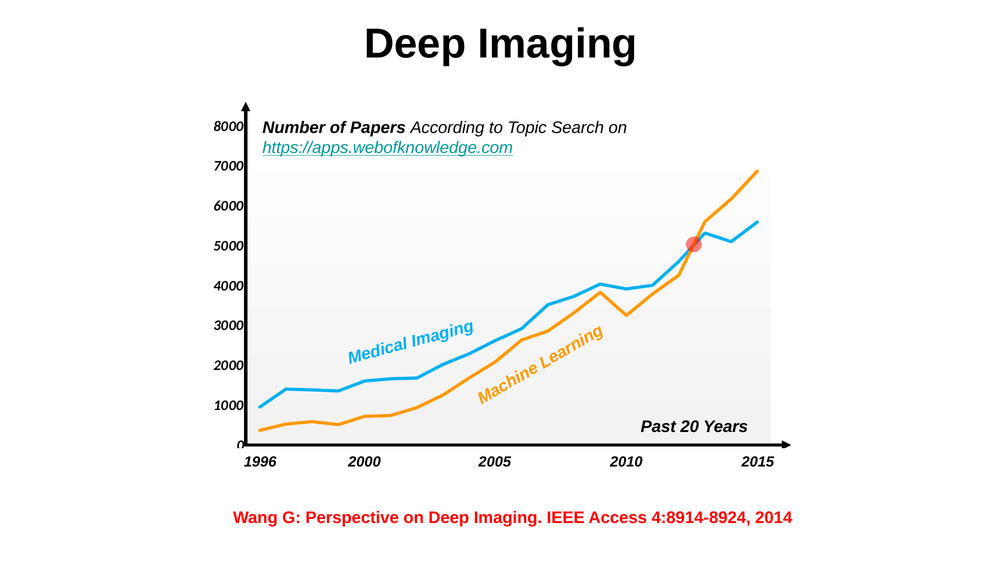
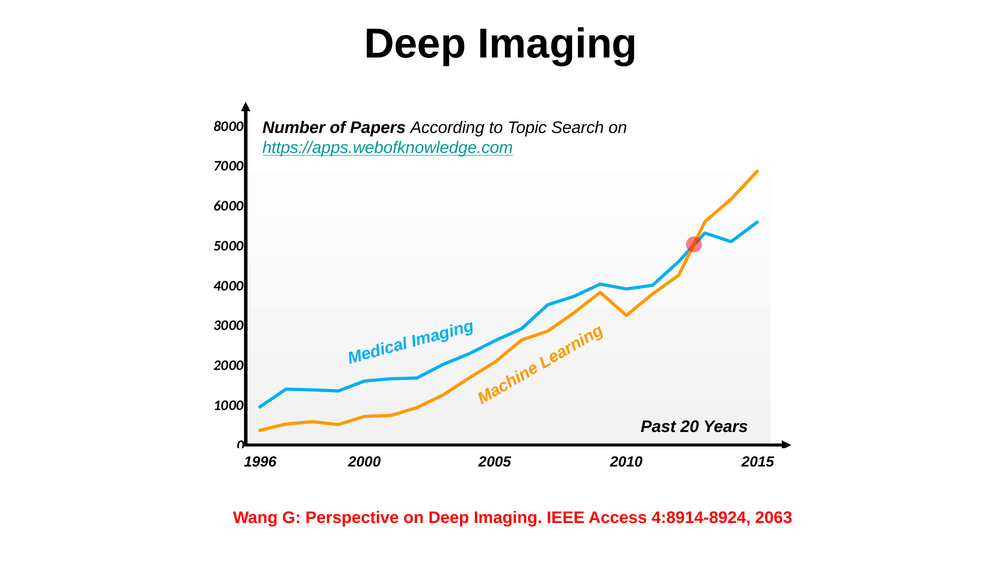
2014: 2014 -> 2063
